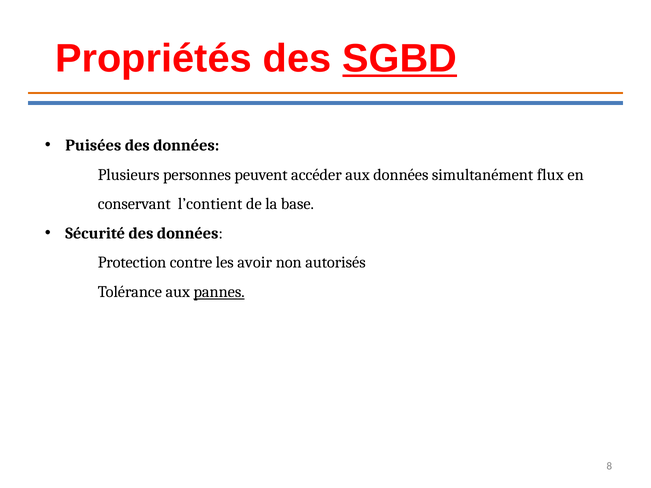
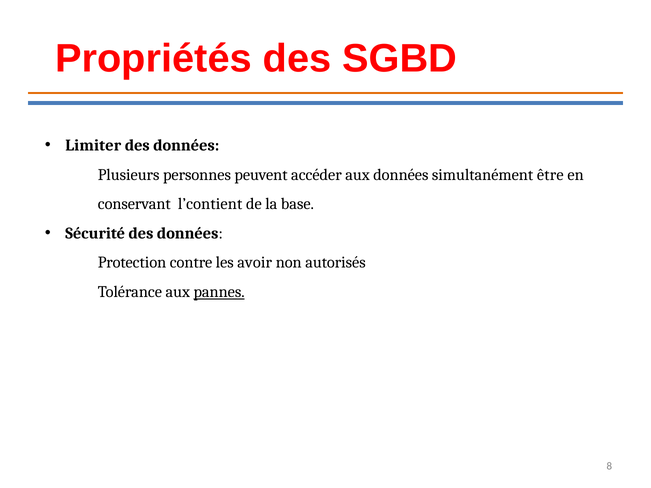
SGBD underline: present -> none
Puisées: Puisées -> Limiter
flux: flux -> être
